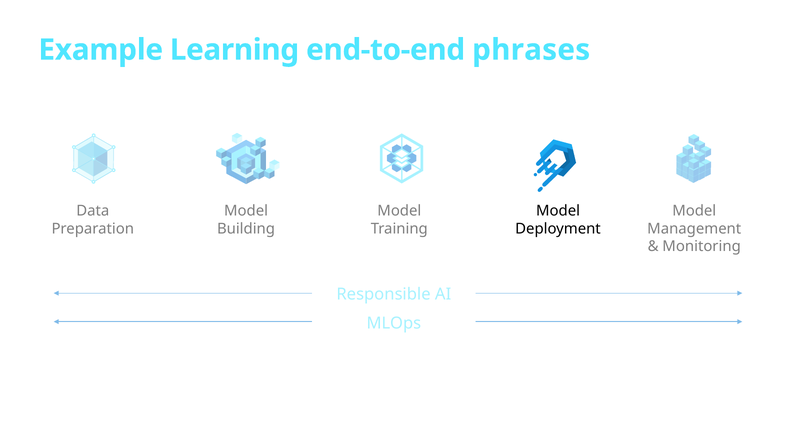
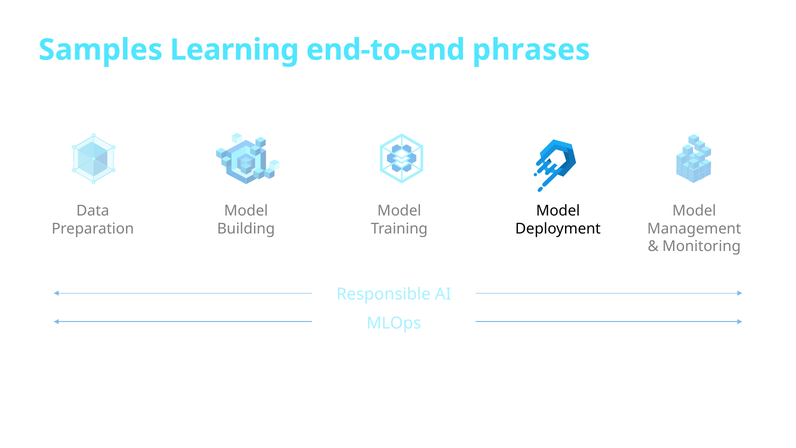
Example: Example -> Samples
